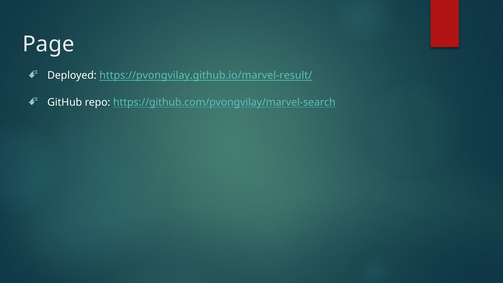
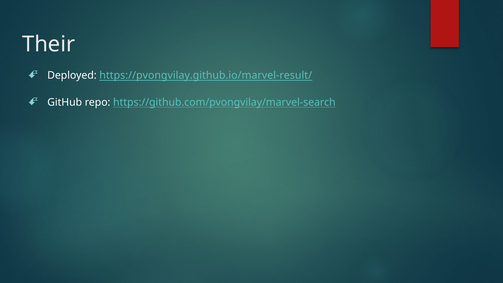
Page: Page -> Their
